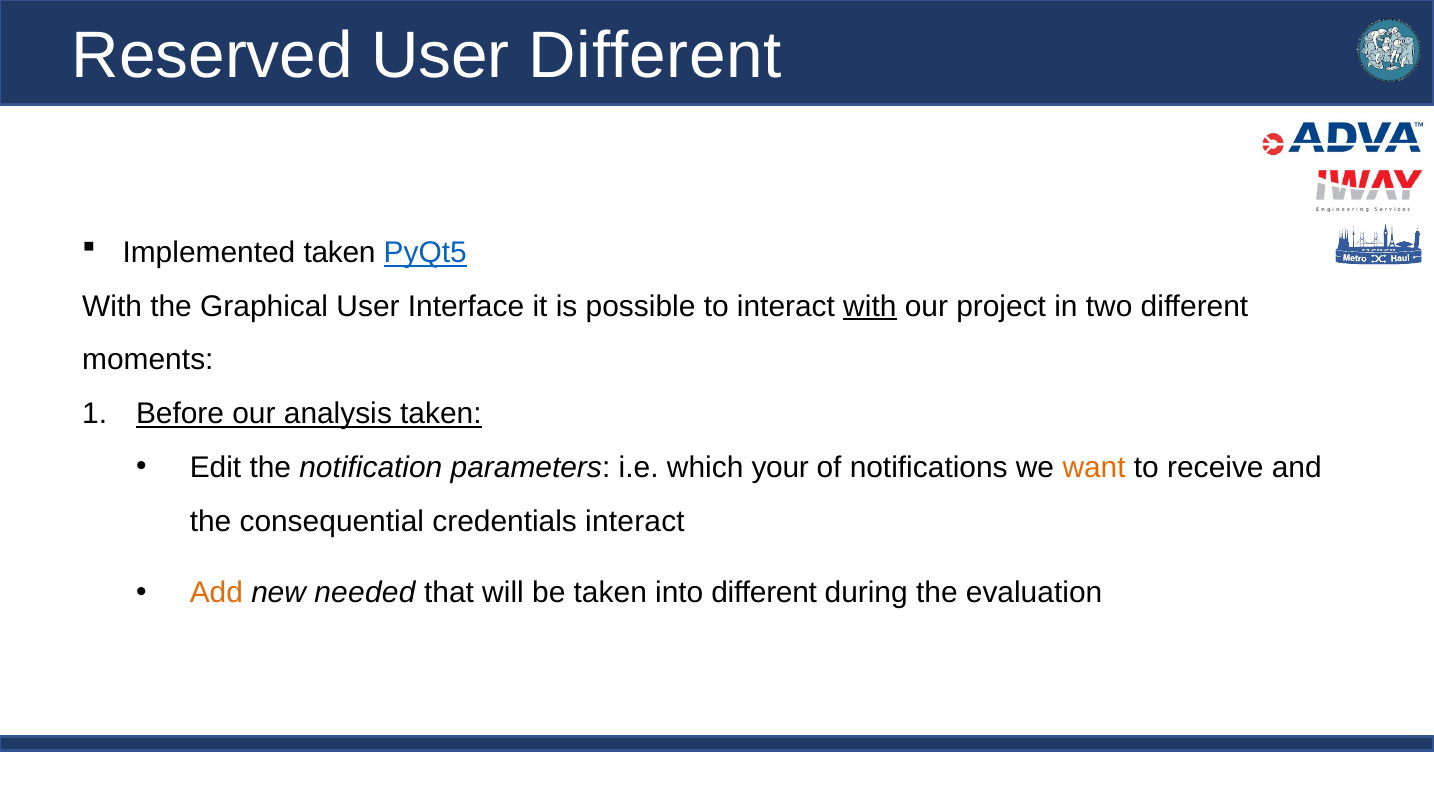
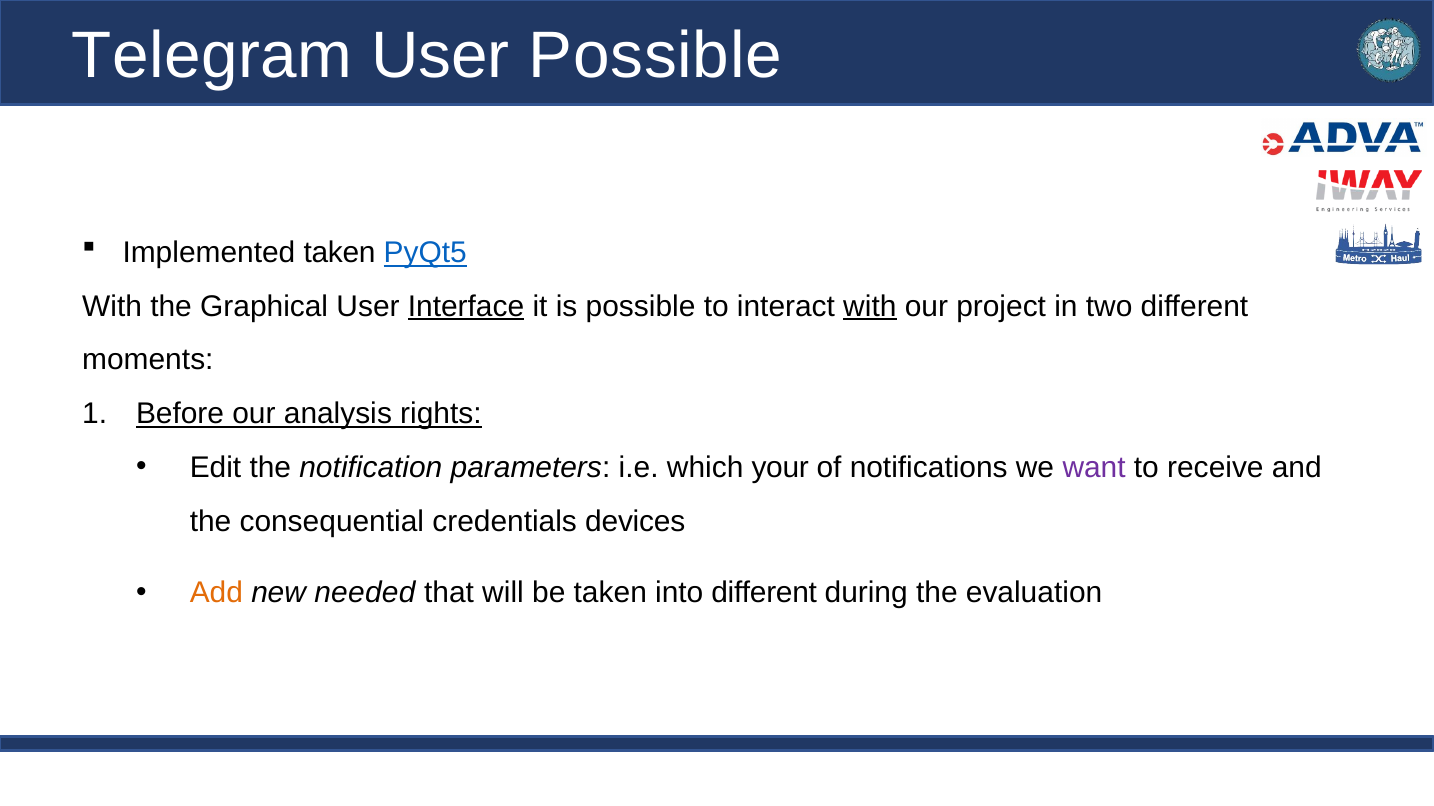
Reserved: Reserved -> Telegram
User Different: Different -> Possible
Interface underline: none -> present
analysis taken: taken -> rights
want colour: orange -> purple
credentials interact: interact -> devices
